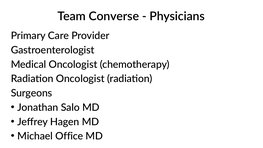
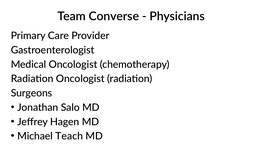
Office: Office -> Teach
